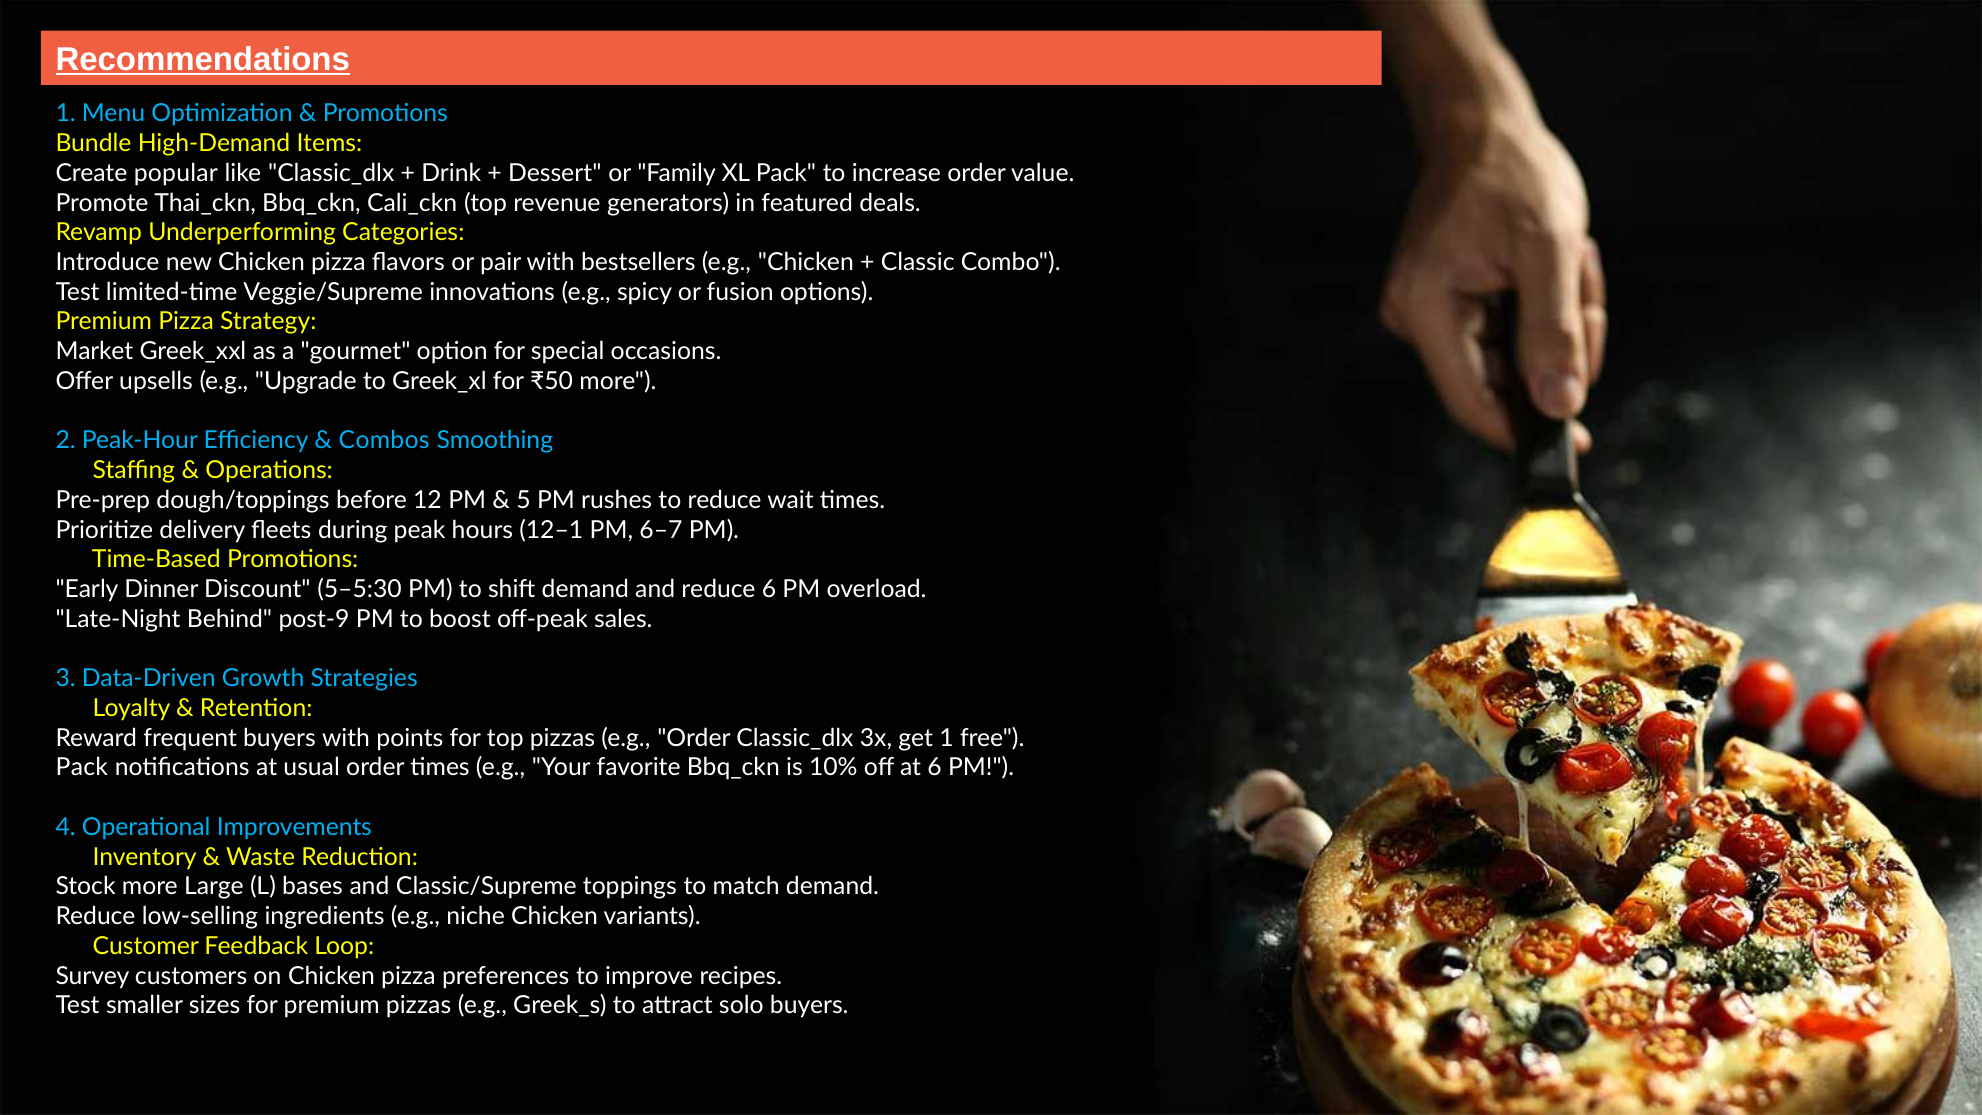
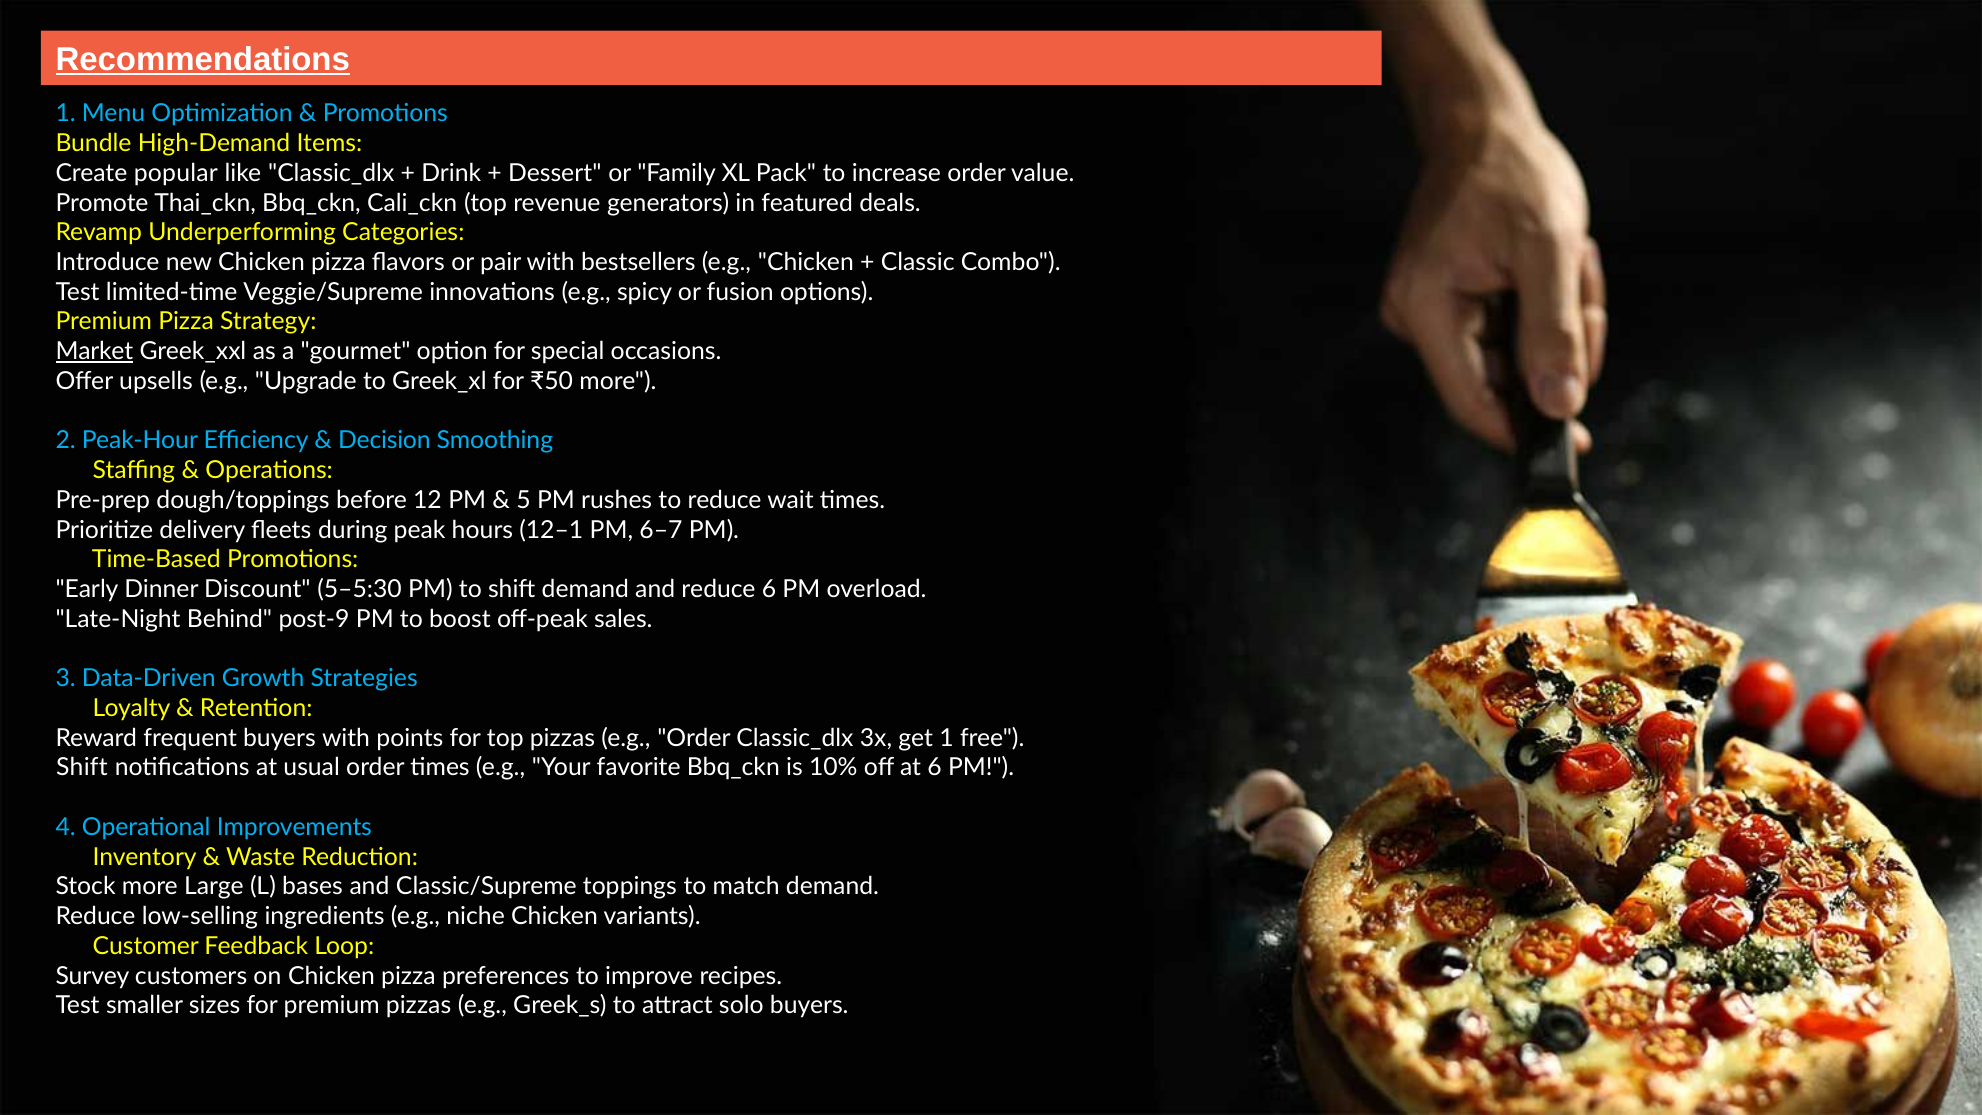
Market underline: none -> present
Combos: Combos -> Decision
Pack at (82, 768): Pack -> Shift
